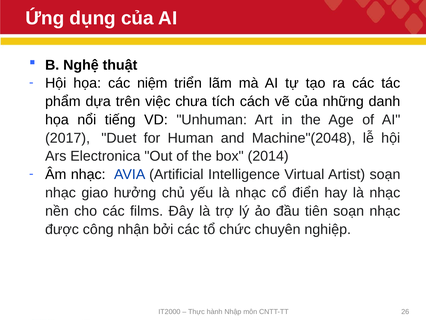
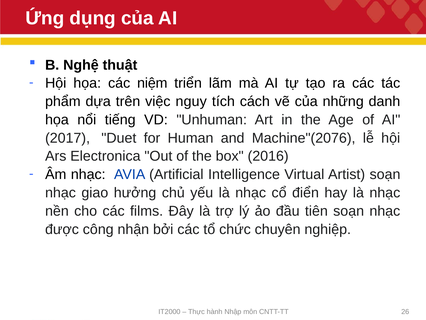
chưa: chưa -> nguy
Machine"(2048: Machine"(2048 -> Machine"(2076
2014: 2014 -> 2016
